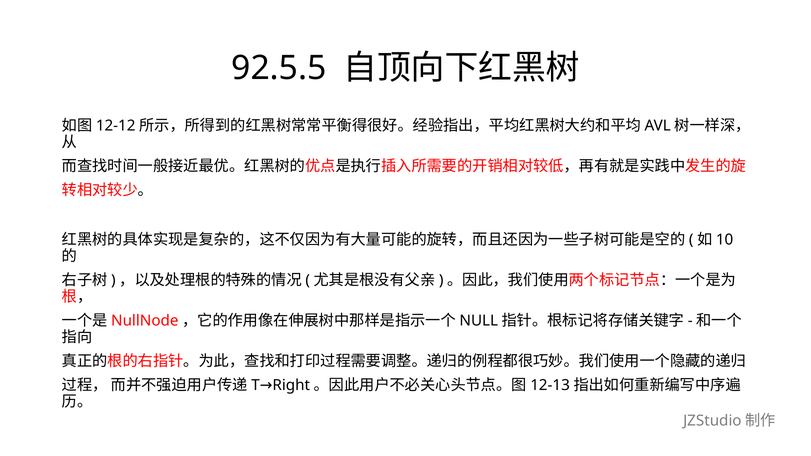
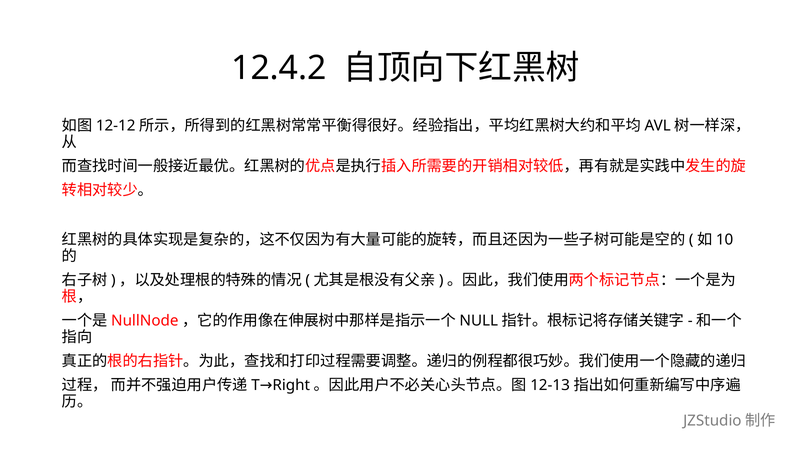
92.5.5: 92.5.5 -> 12.4.2
